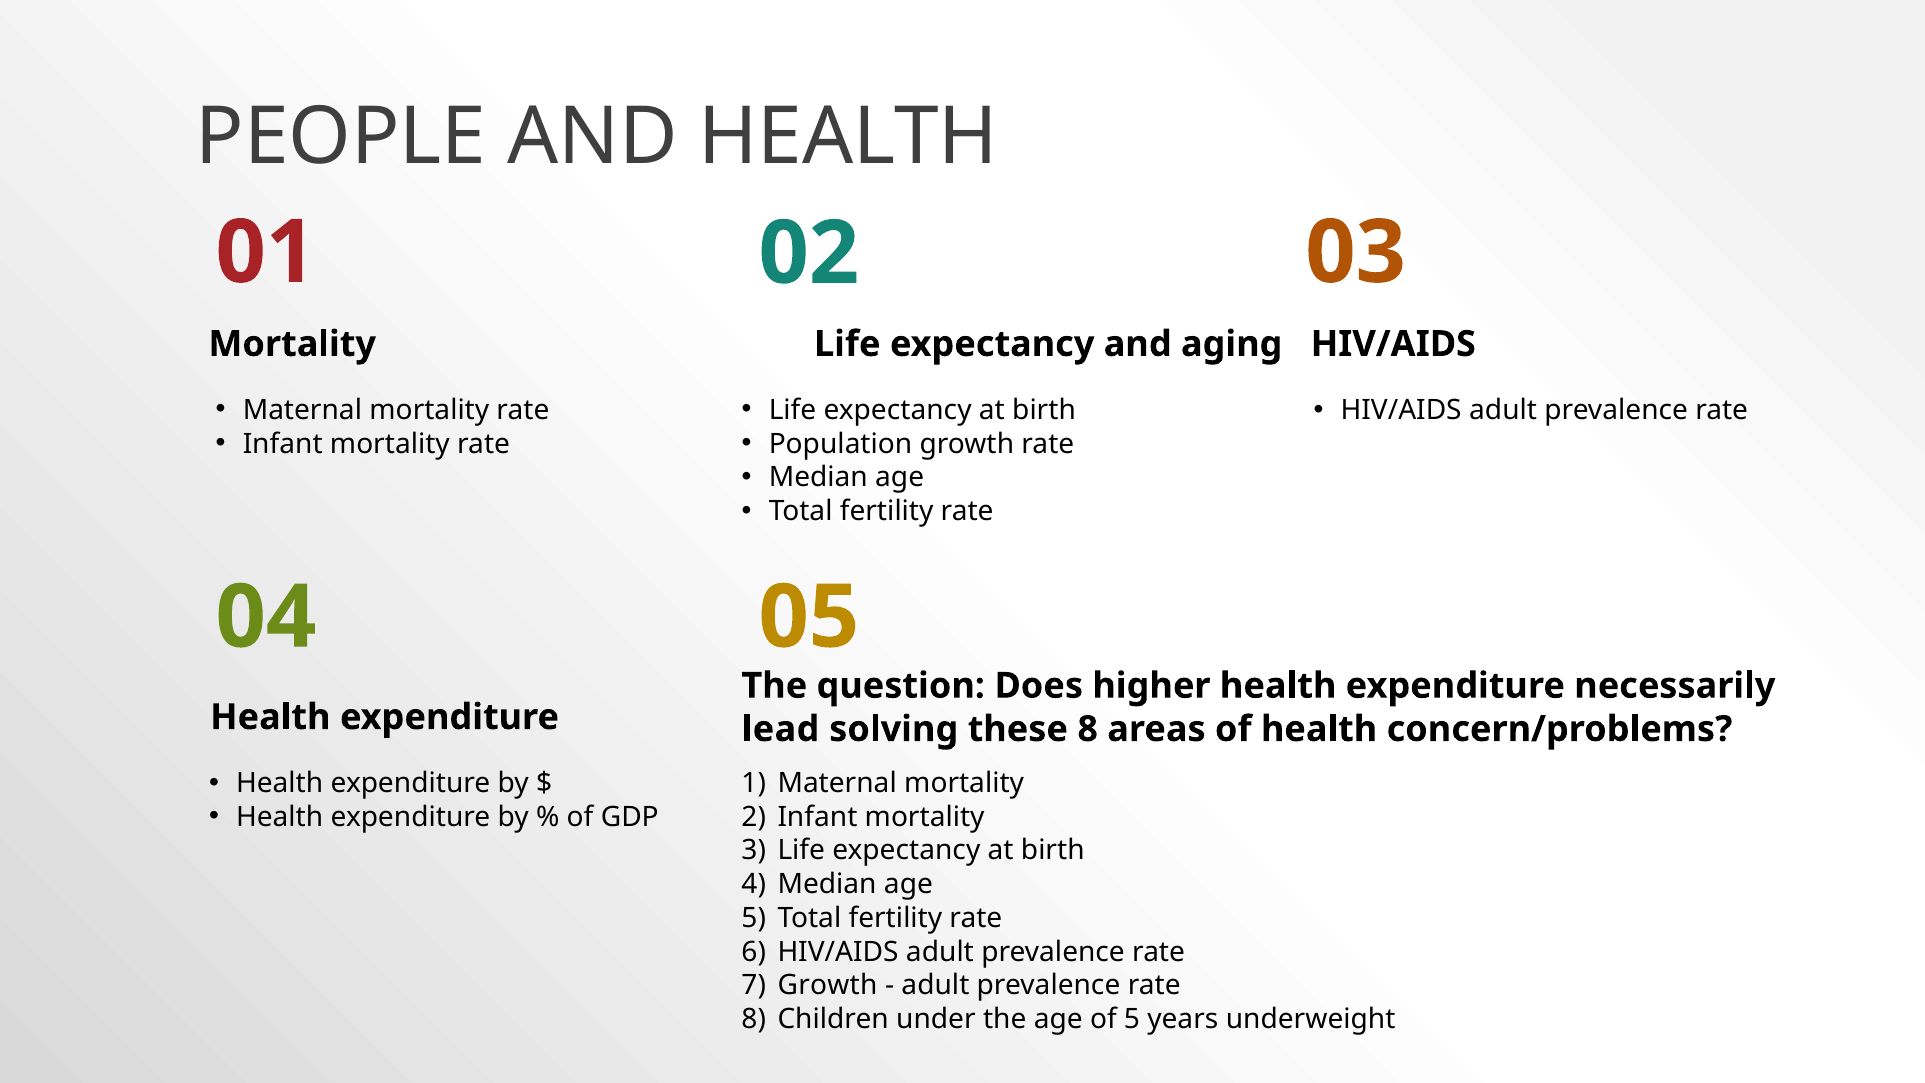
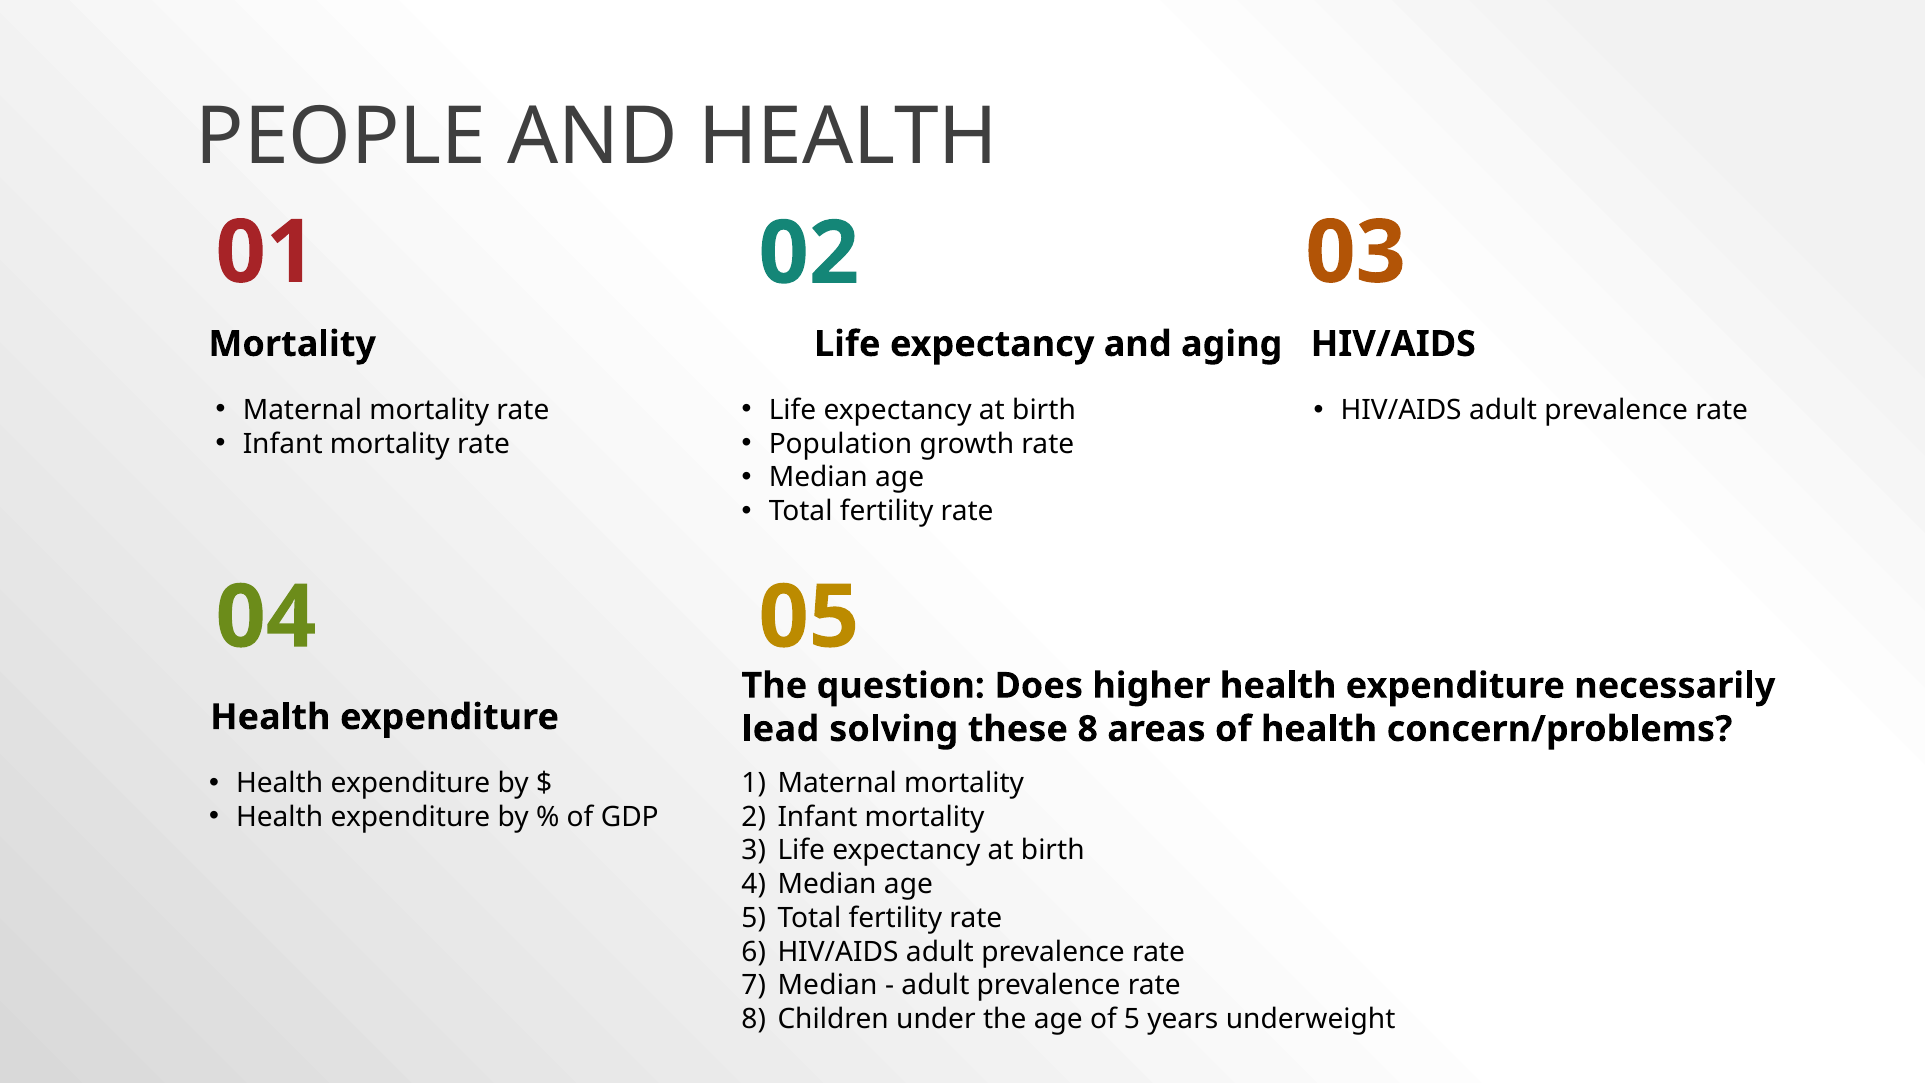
Growth at (828, 986): Growth -> Median
